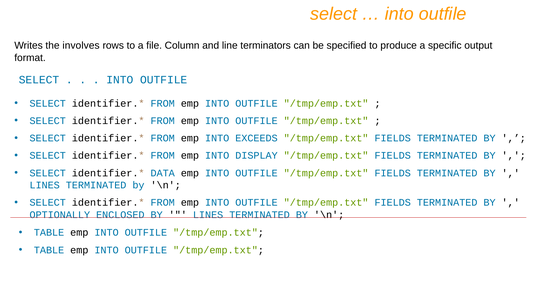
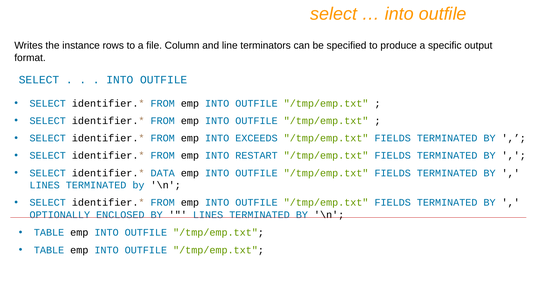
involves: involves -> instance
DISPLAY: DISPLAY -> RESTART
